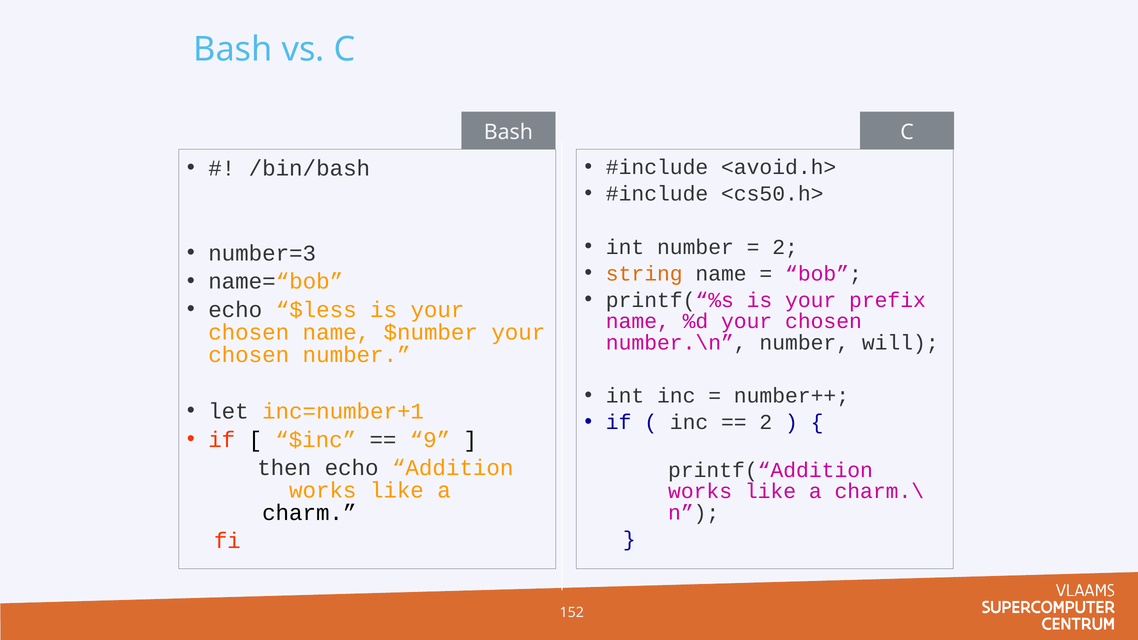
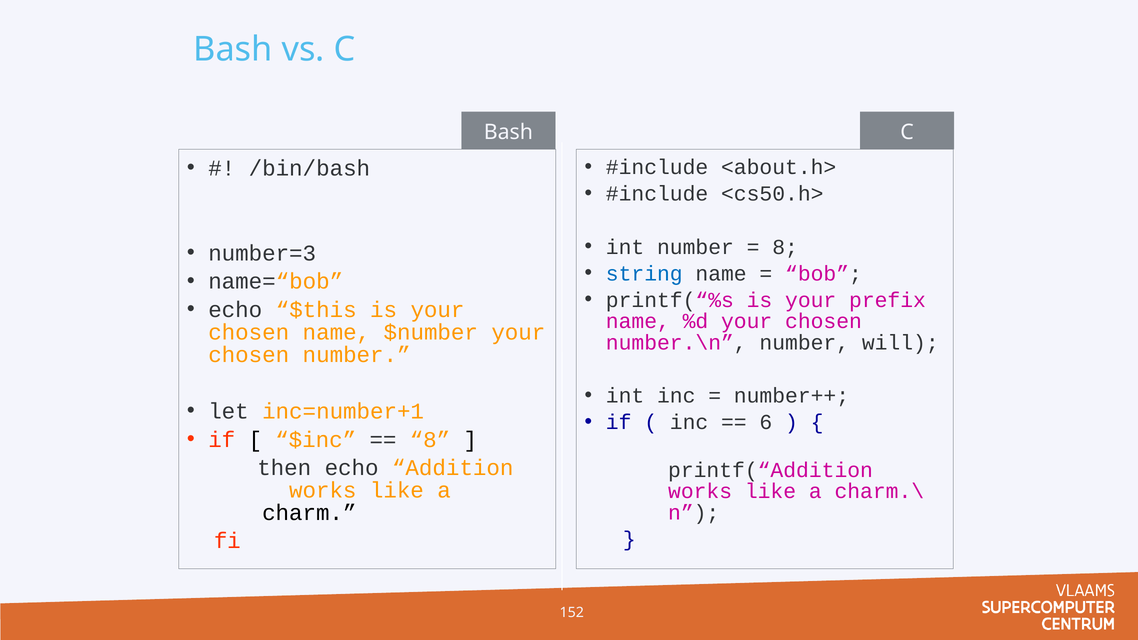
<avoid.h>: <avoid.h> -> <about.h>
2 at (785, 247): 2 -> 8
string colour: orange -> blue
$less: $less -> $this
2 at (766, 422): 2 -> 6
9 at (430, 440): 9 -> 8
